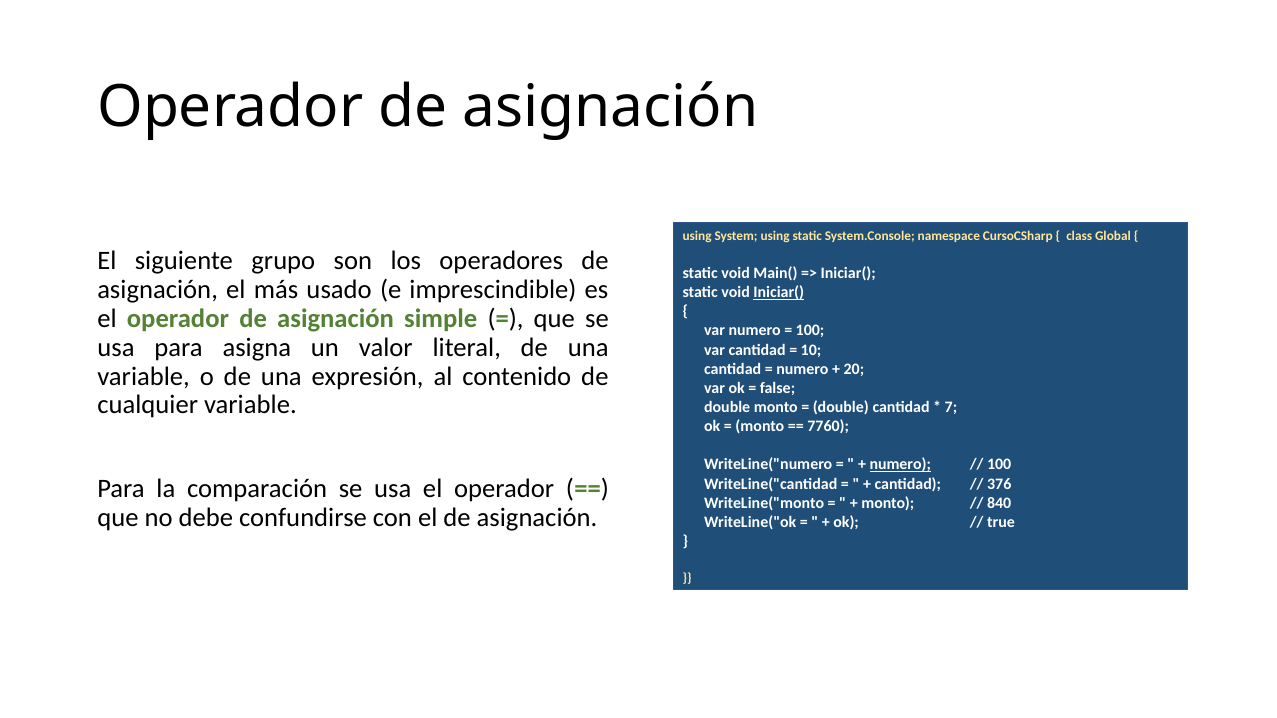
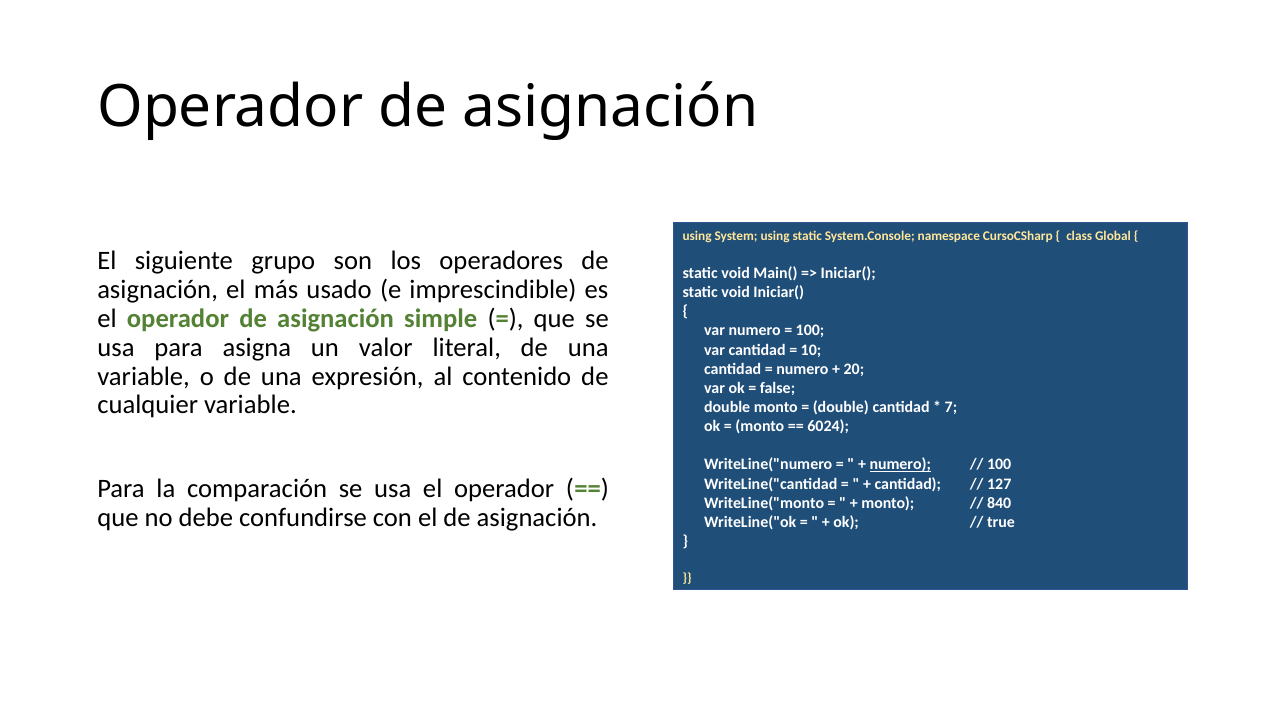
Iniciar( at (779, 293) underline: present -> none
7760: 7760 -> 6024
376: 376 -> 127
